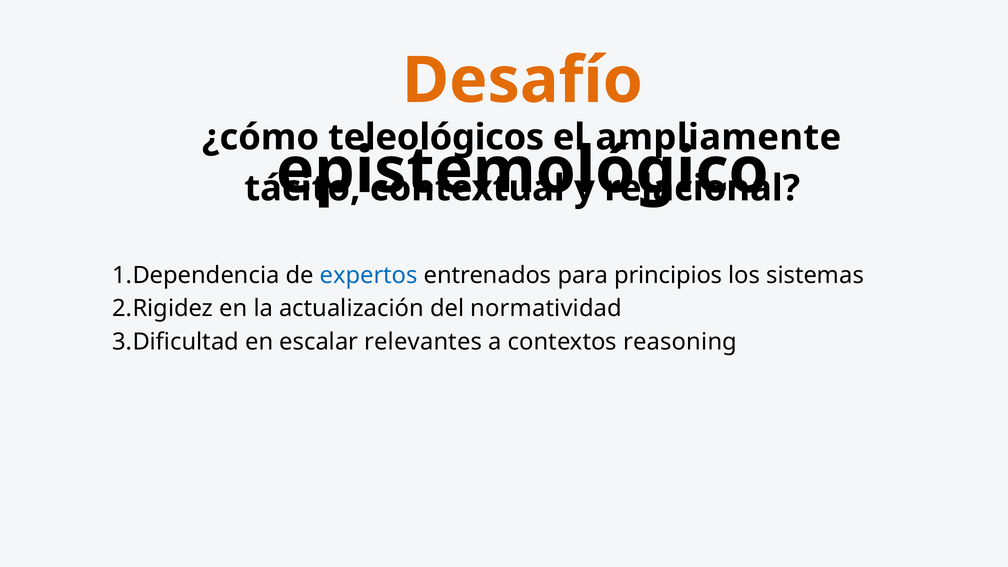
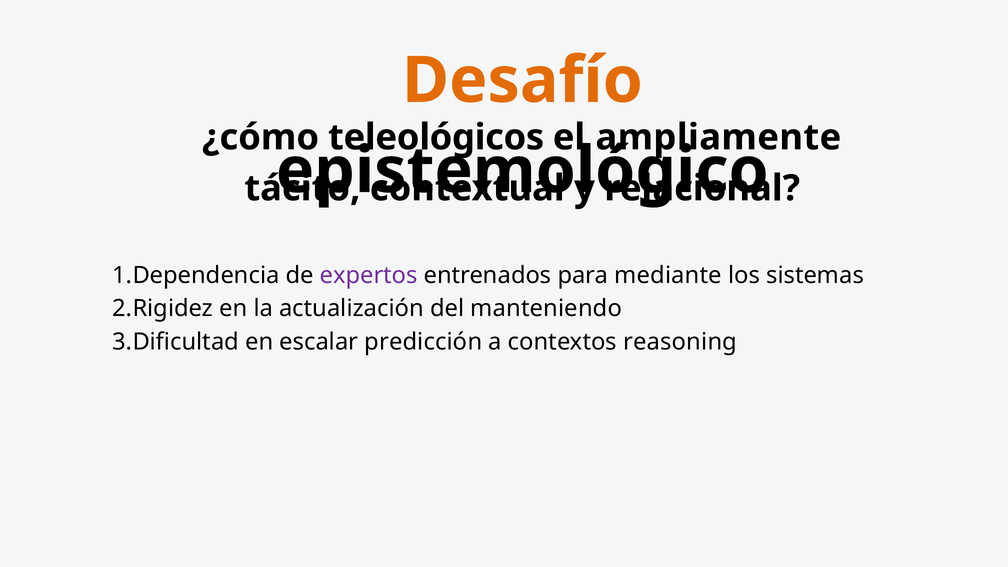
expertos colour: blue -> purple
principios: principios -> mediante
normatividad: normatividad -> manteniendo
relevantes: relevantes -> predicción
